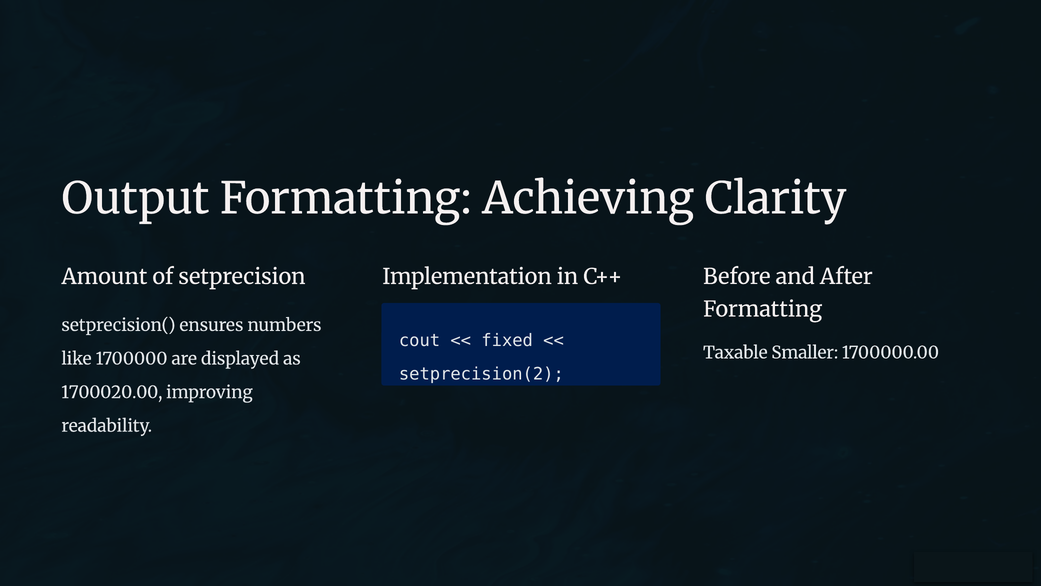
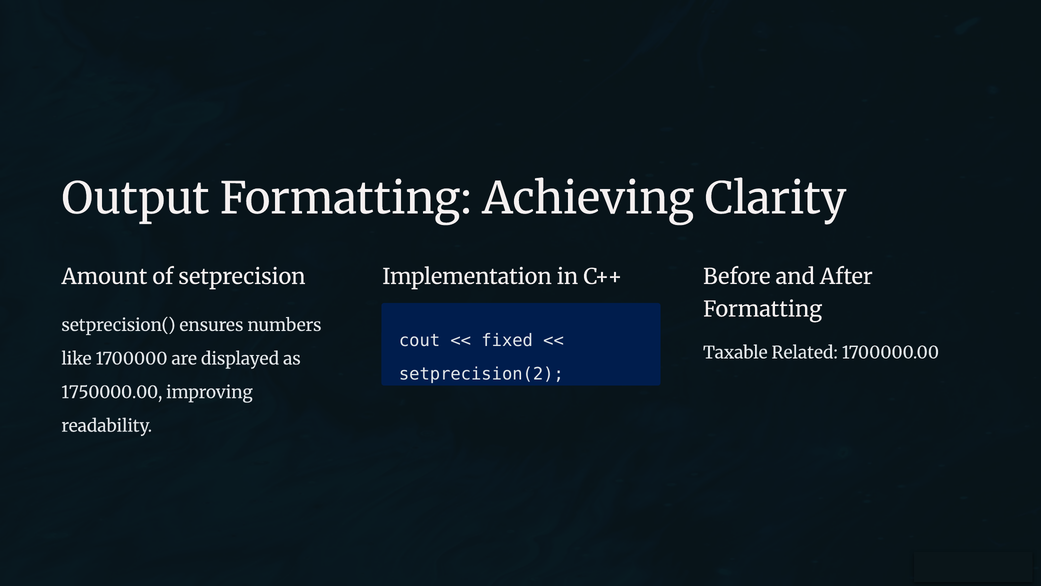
Smaller: Smaller -> Related
1700020.00: 1700020.00 -> 1750000.00
